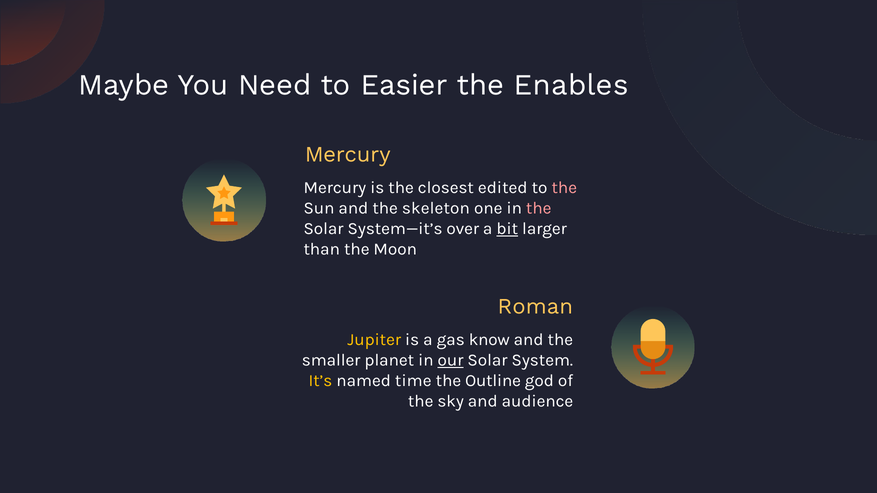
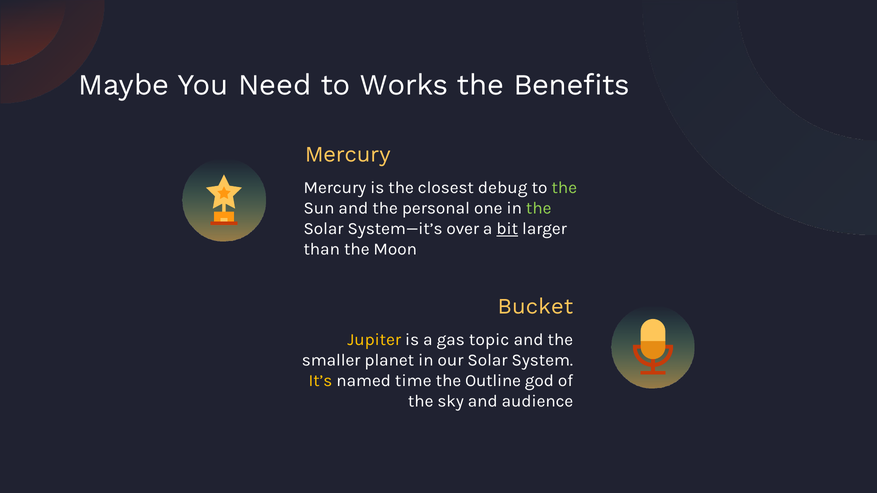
Easier: Easier -> Works
Enables: Enables -> Benefits
edited: edited -> debug
the at (564, 188) colour: pink -> light green
skeleton: skeleton -> personal
the at (539, 208) colour: pink -> light green
Roman: Roman -> Bucket
know: know -> topic
our underline: present -> none
